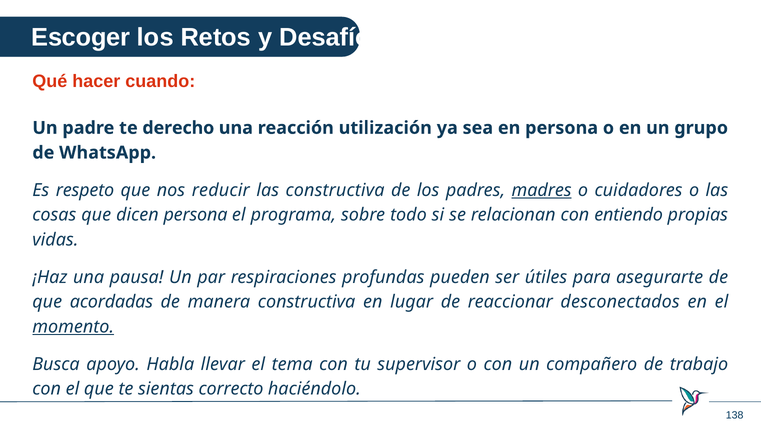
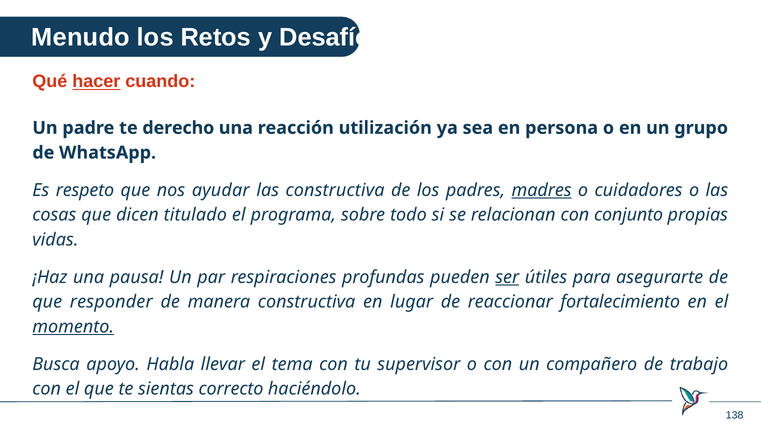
Escoger: Escoger -> Menudo
hacer underline: none -> present
reducir: reducir -> ayudar
dicen persona: persona -> titulado
entiendo: entiendo -> conjunto
ser underline: none -> present
acordadas: acordadas -> responder
desconectados: desconectados -> fortalecimiento
